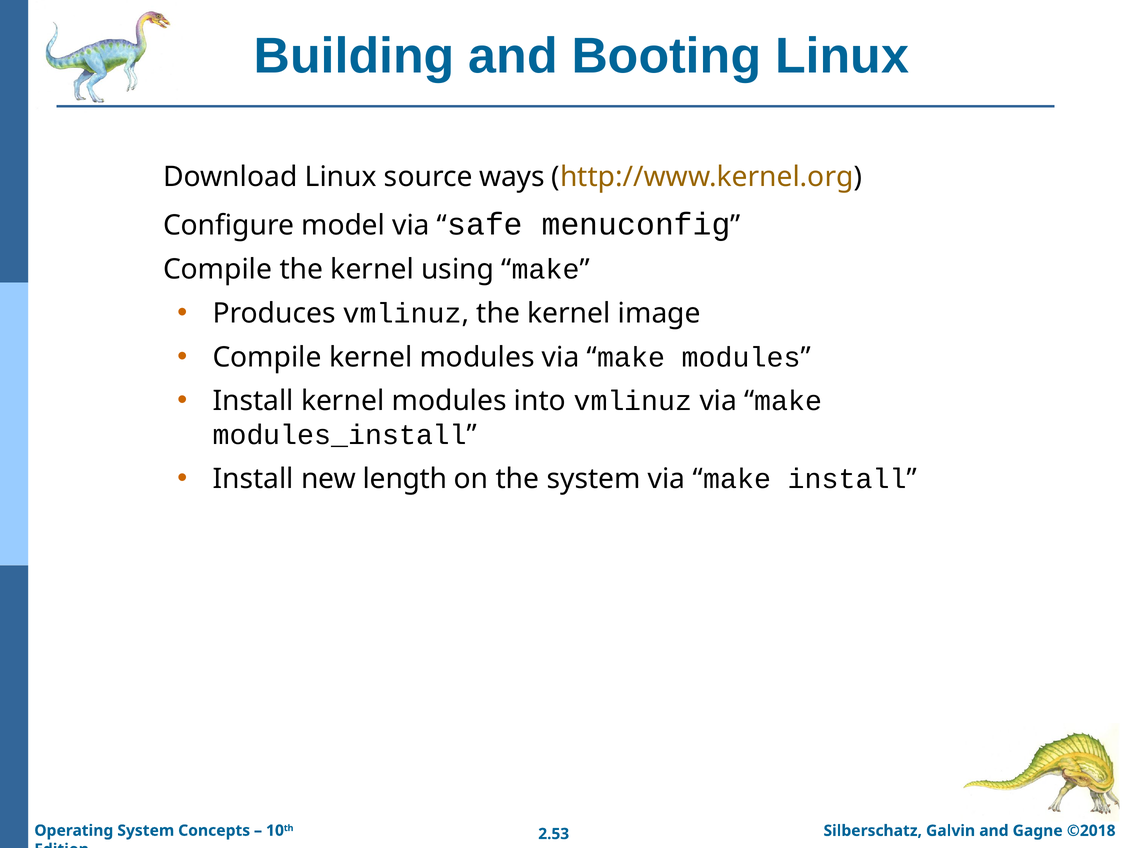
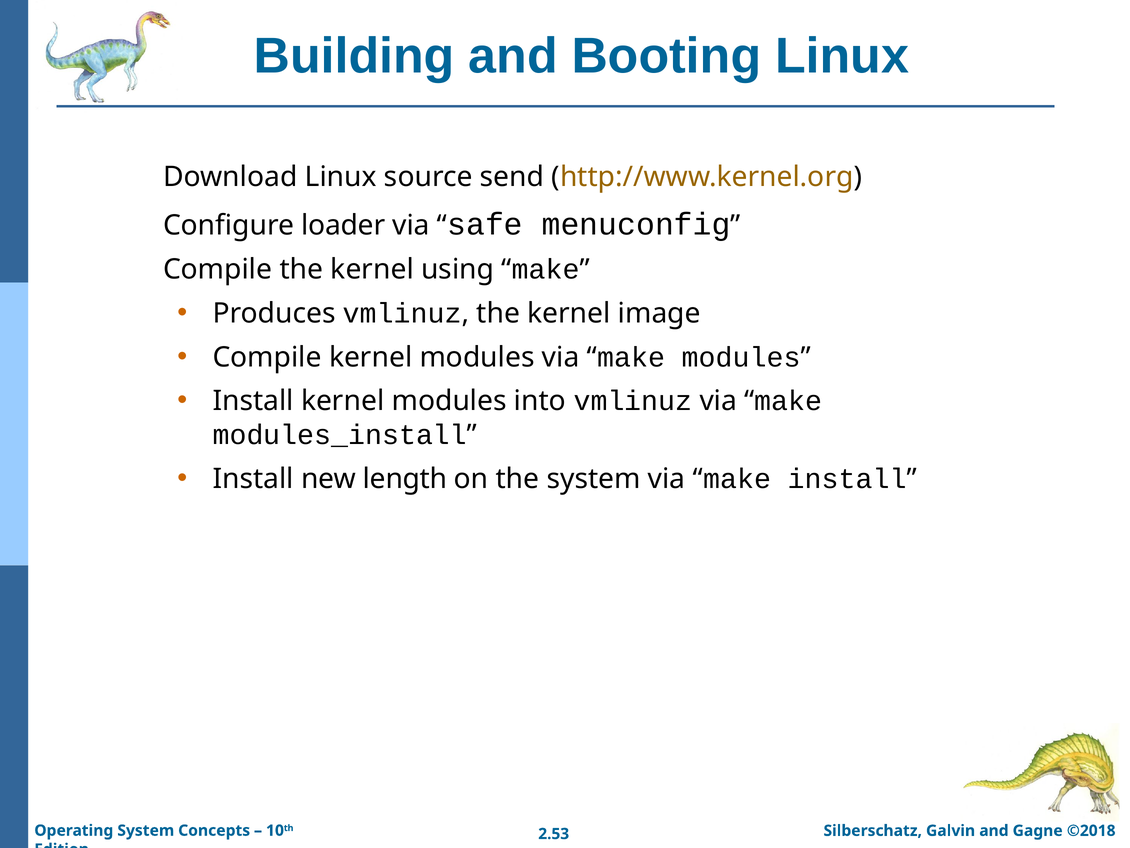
ways: ways -> send
model: model -> loader
